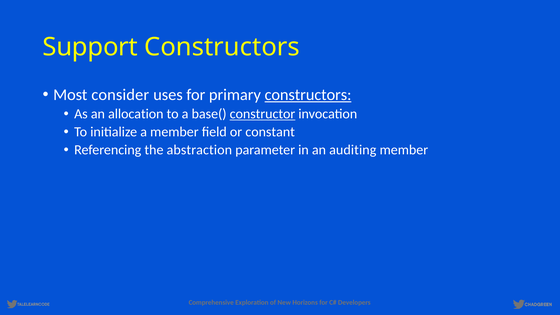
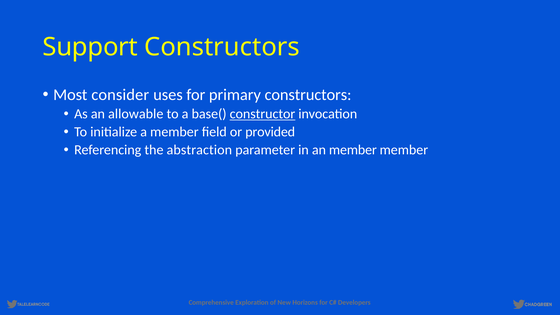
constructors at (308, 95) underline: present -> none
allocation: allocation -> allowable
constant: constant -> provided
an auditing: auditing -> member
